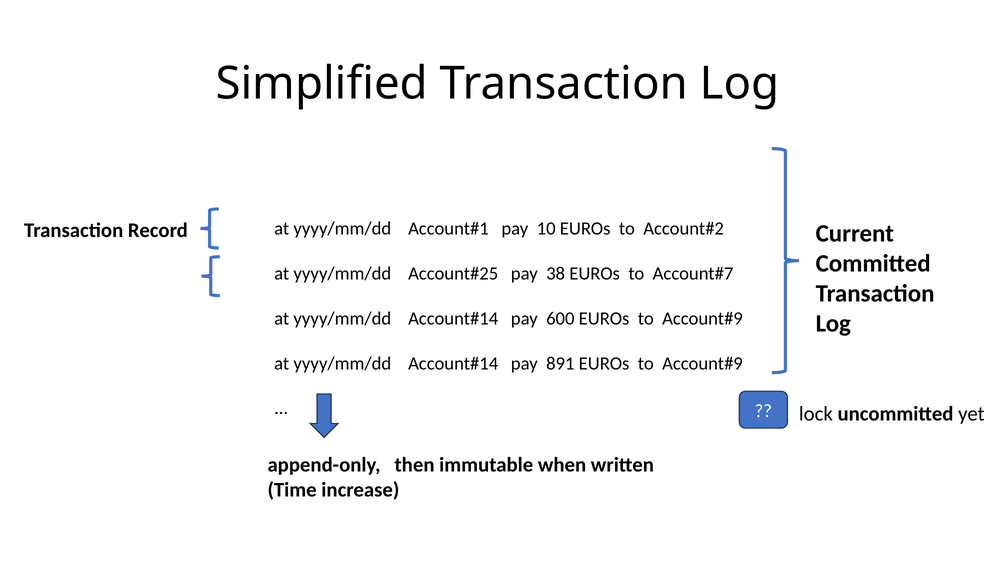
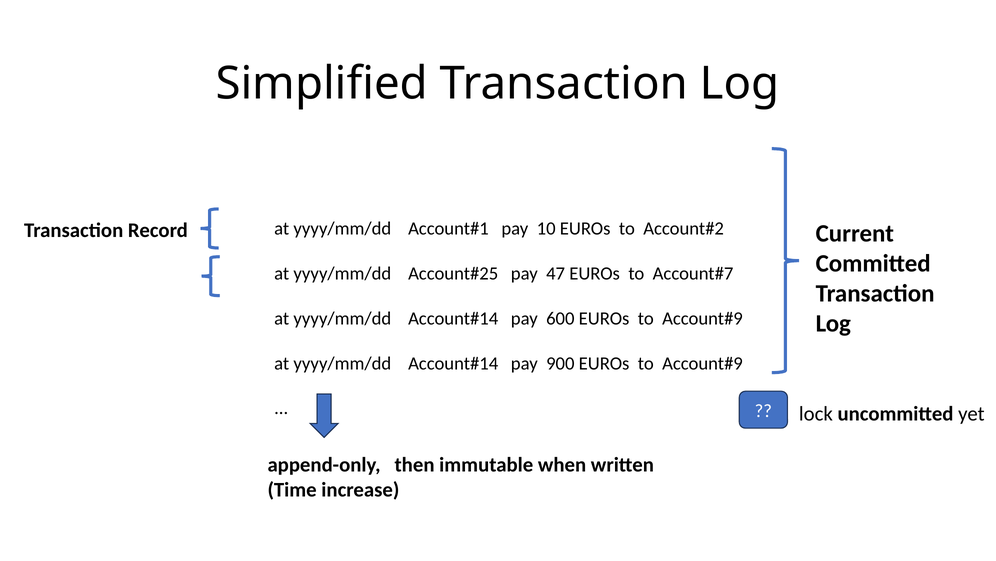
38: 38 -> 47
891: 891 -> 900
